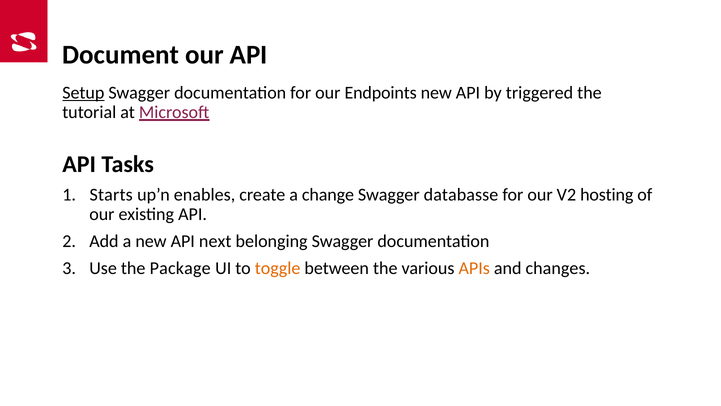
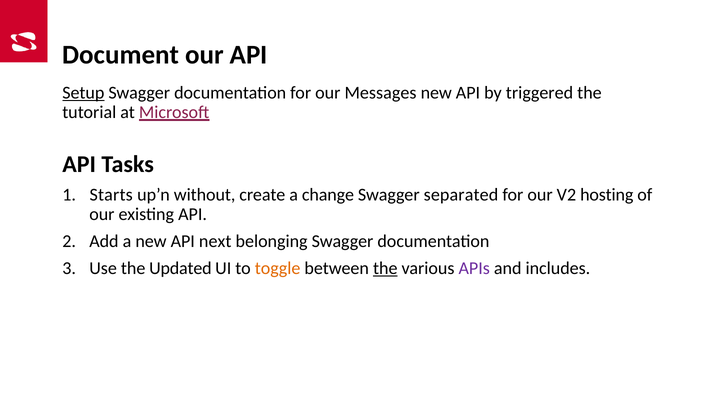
Endpoints: Endpoints -> Messages
enables: enables -> without
databasse: databasse -> separated
Package: Package -> Updated
the at (385, 268) underline: none -> present
APIs colour: orange -> purple
changes: changes -> includes
